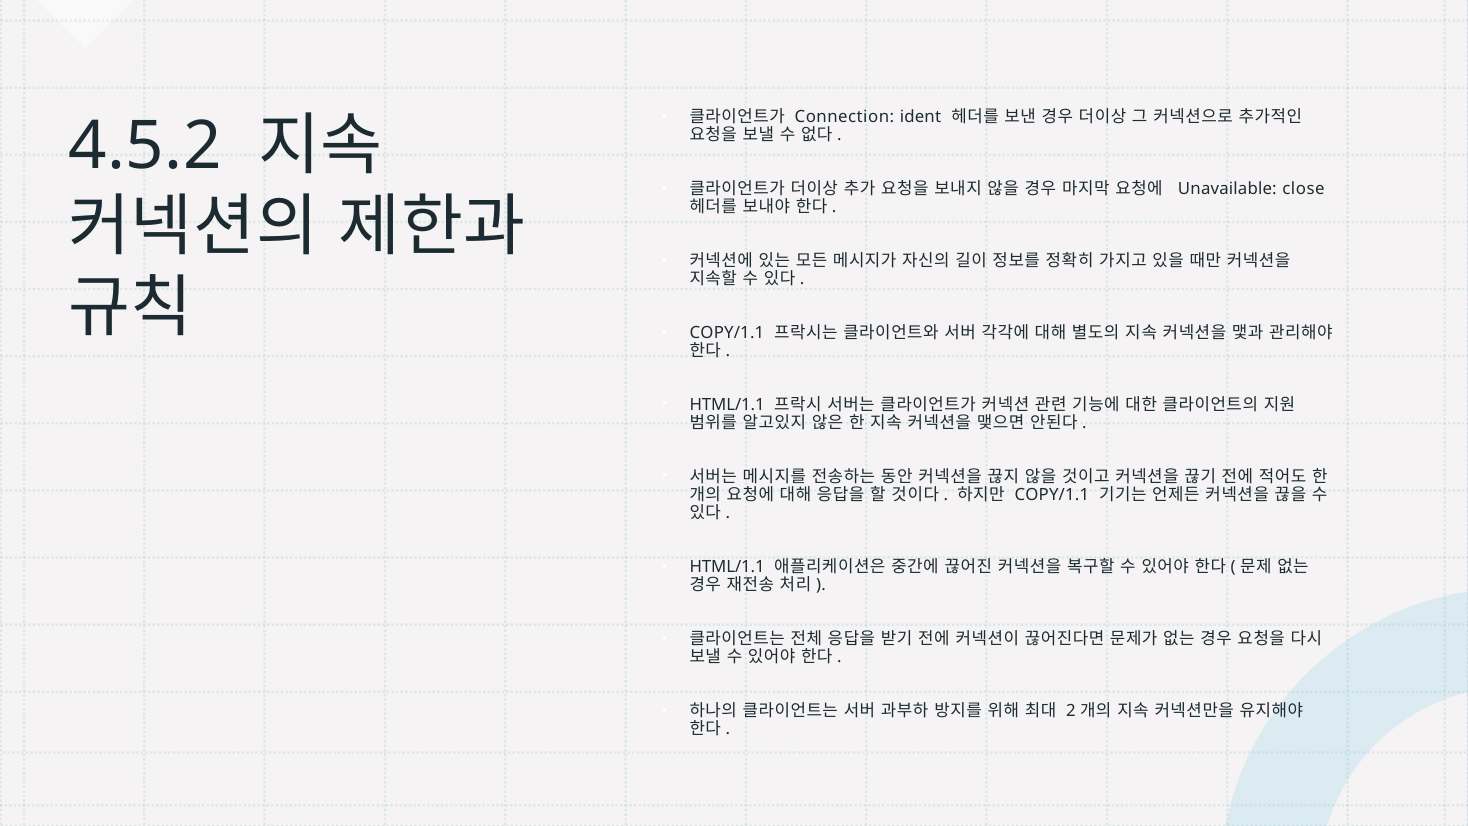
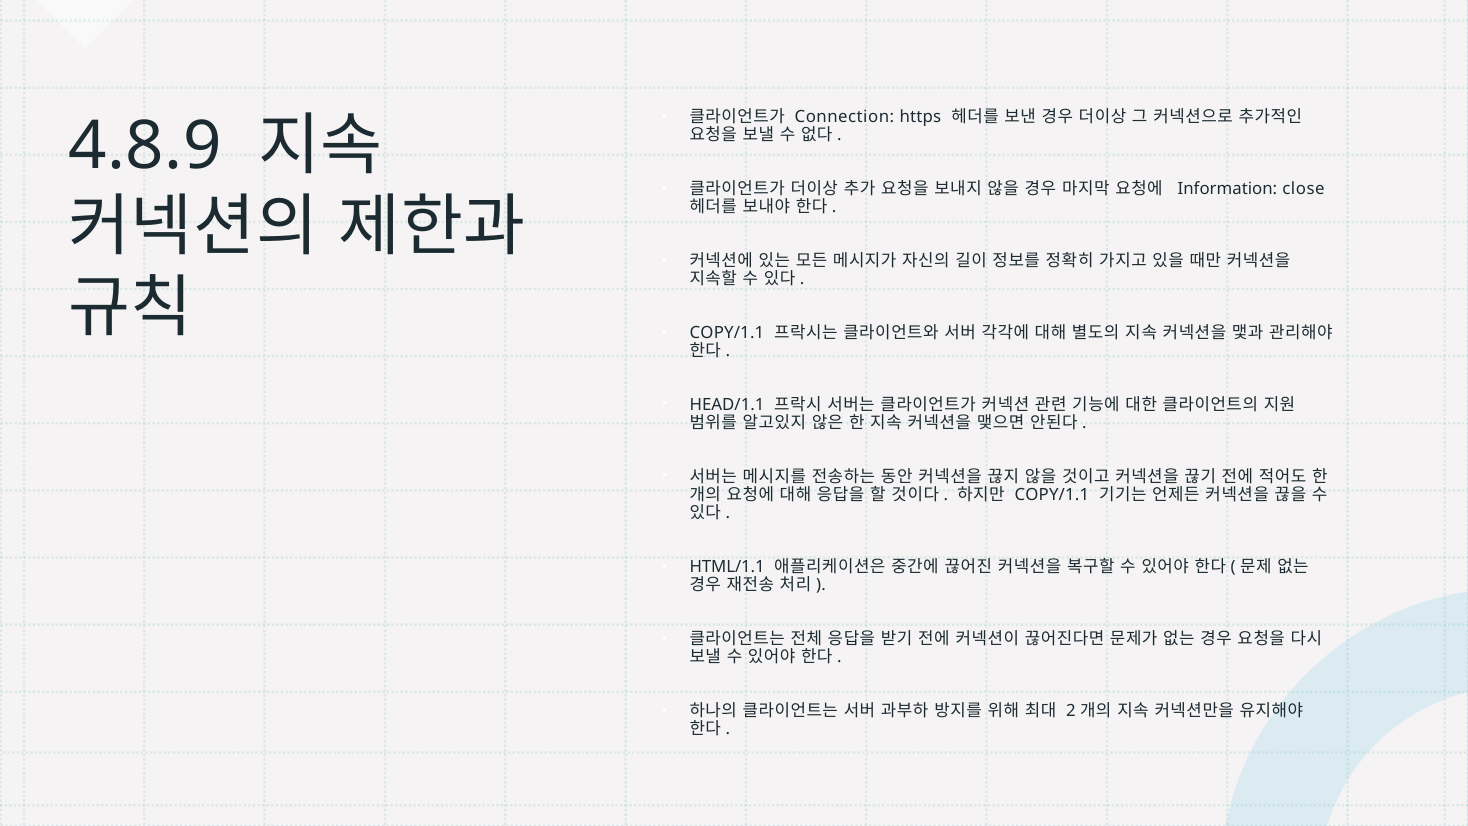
ident: ident -> https
4.5.2: 4.5.2 -> 4.8.9
Unavailable: Unavailable -> Information
HTML/1.1 at (727, 405): HTML/1.1 -> HEAD/1.1
